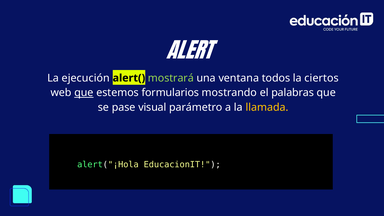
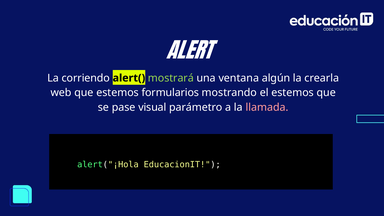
ejecución: ejecución -> corriendo
todos: todos -> algún
ciertos: ciertos -> crearla
que at (84, 93) underline: present -> none
el palabras: palabras -> estemos
llamada colour: yellow -> pink
